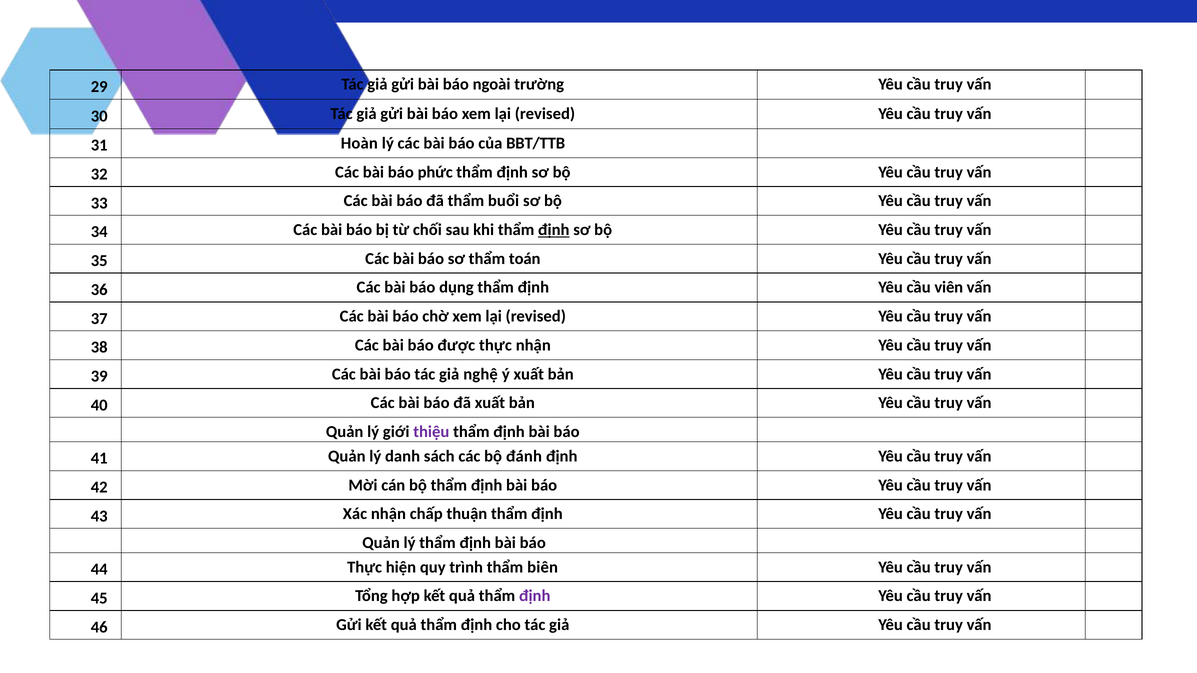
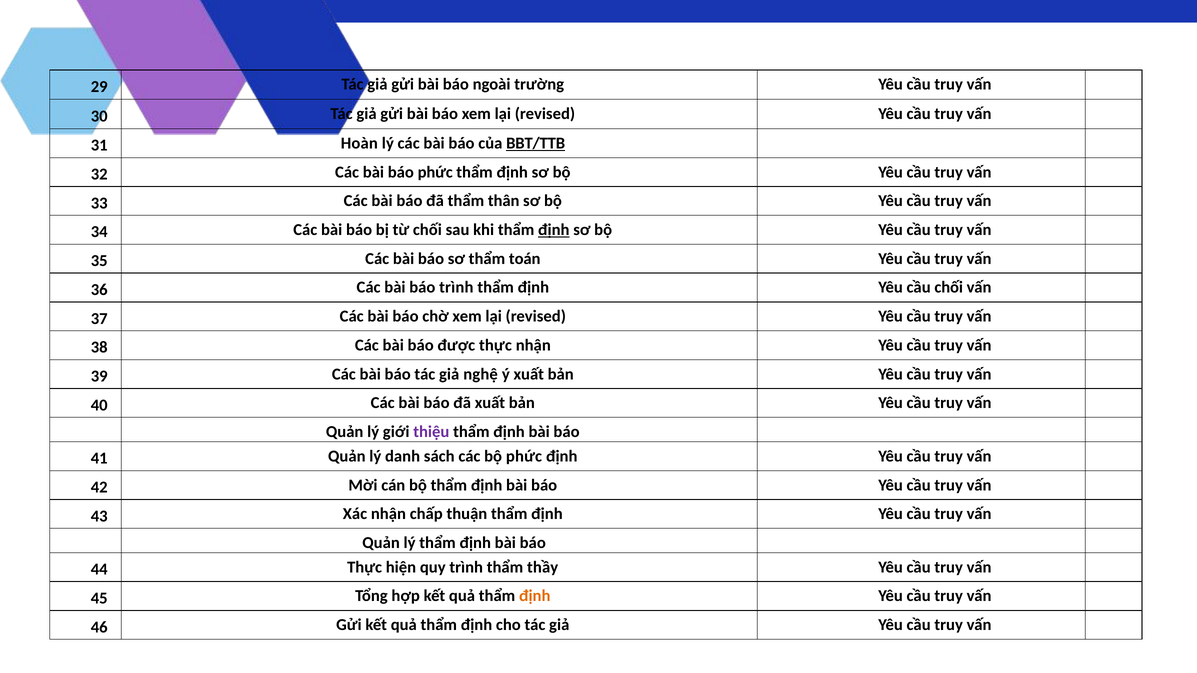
BBT/TTB underline: none -> present
buổi: buổi -> thân
báo dụng: dụng -> trình
cầu viên: viên -> chối
bộ đánh: đánh -> phức
biên: biên -> thầy
định at (535, 596) colour: purple -> orange
